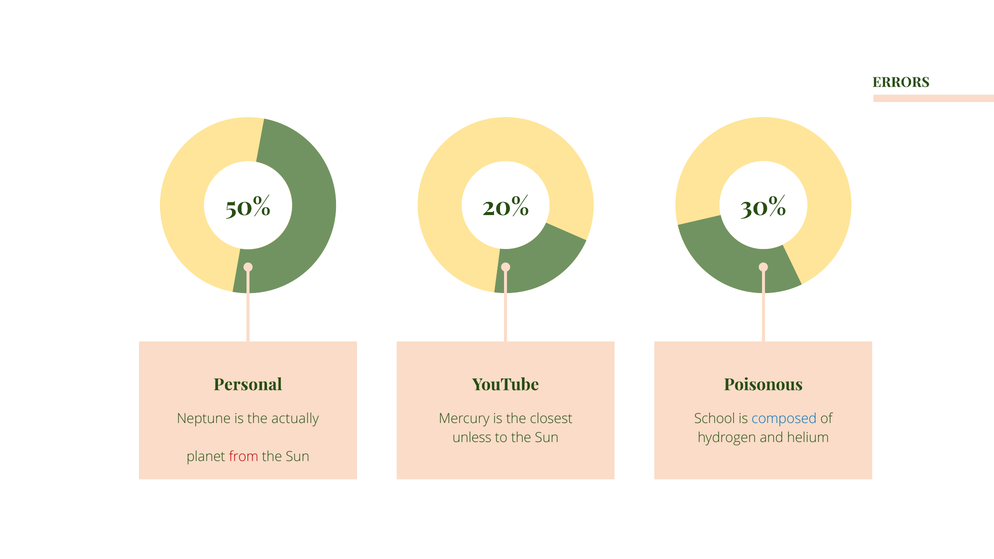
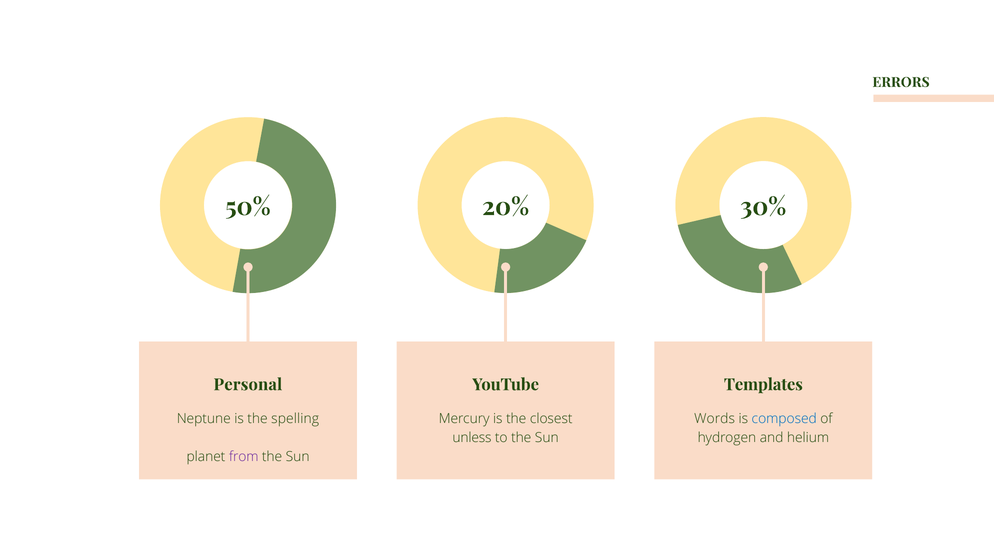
Poisonous: Poisonous -> Templates
actually: actually -> spelling
School: School -> Words
from colour: red -> purple
